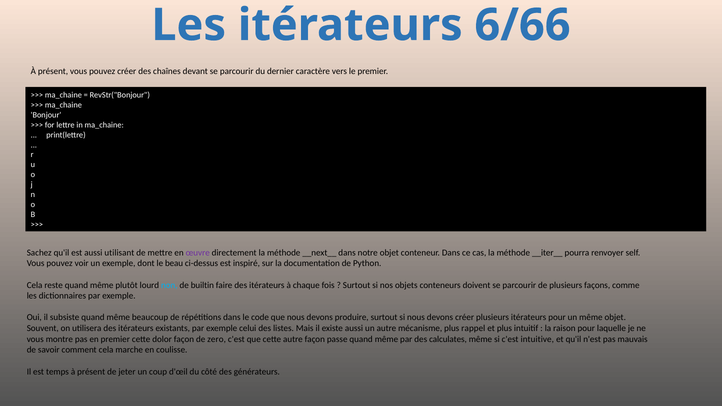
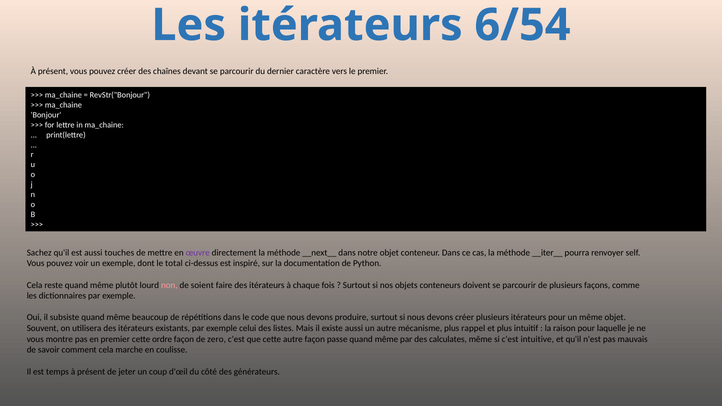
6/66: 6/66 -> 6/54
utilisant: utilisant -> touches
beau: beau -> total
non colour: light blue -> pink
builtin: builtin -> soient
dolor: dolor -> ordre
